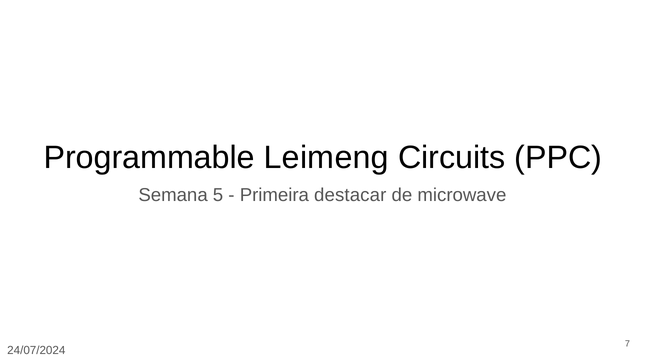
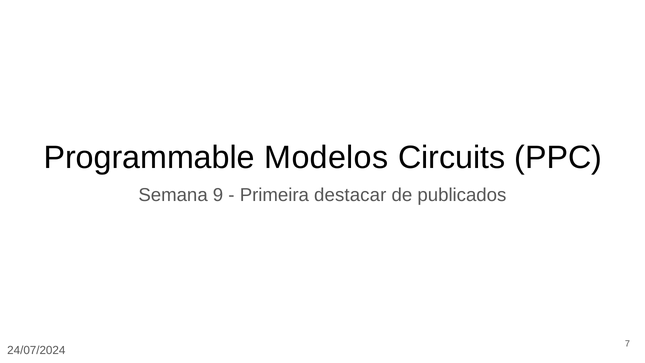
Leimeng: Leimeng -> Modelos
5: 5 -> 9
microwave: microwave -> publicados
